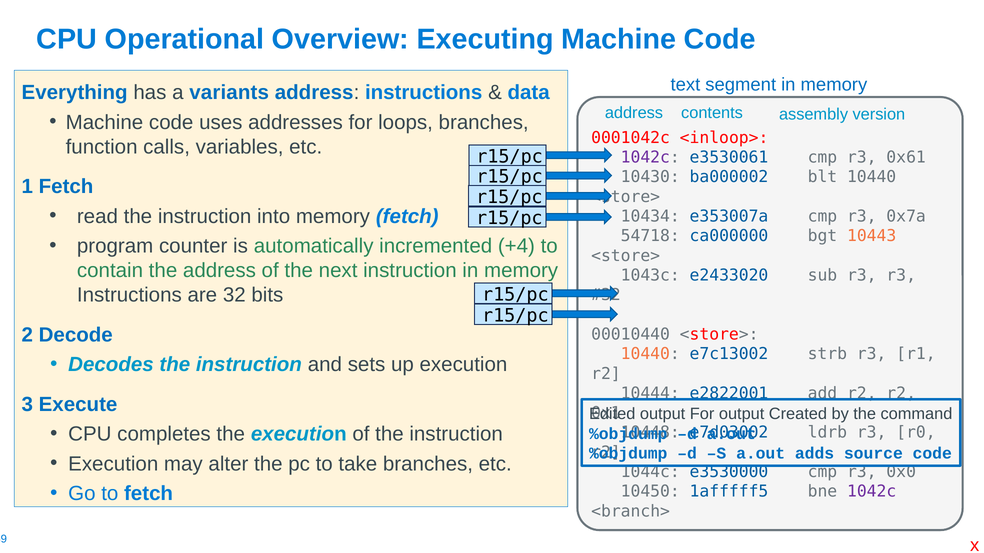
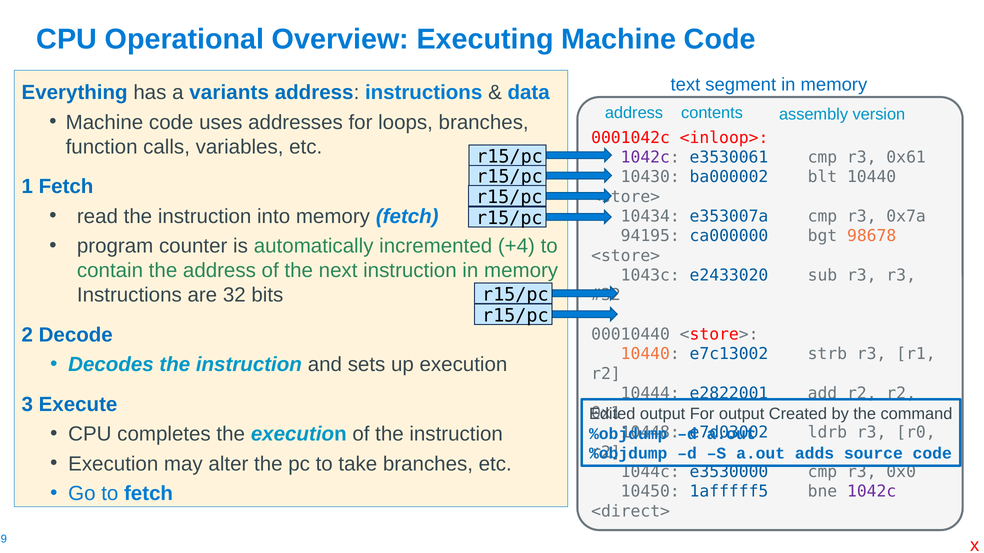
54718: 54718 -> 94195
10443: 10443 -> 98678
<branch>: <branch> -> <direct>
